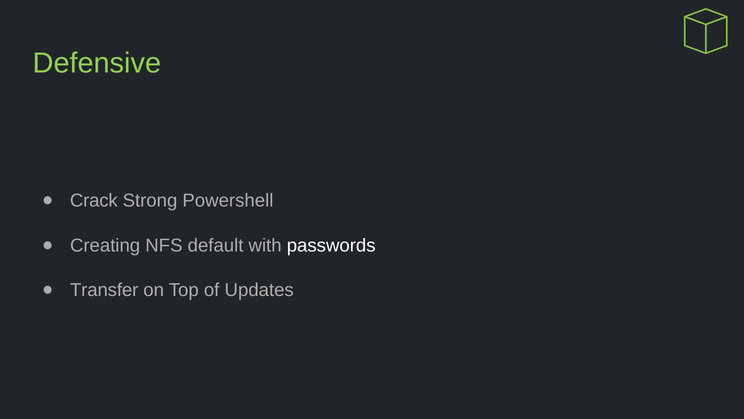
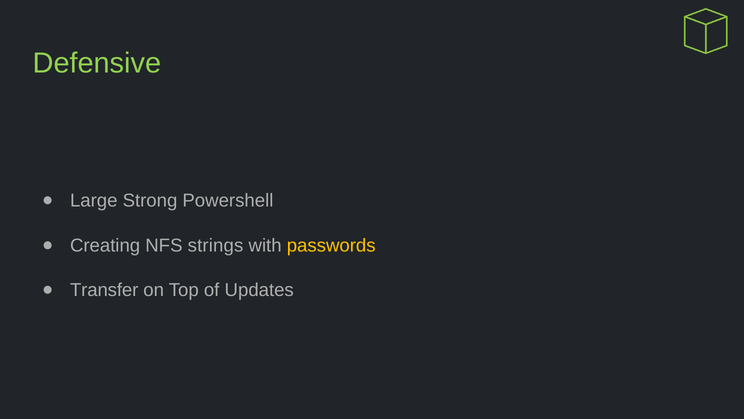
Crack: Crack -> Large
default: default -> strings
passwords colour: white -> yellow
